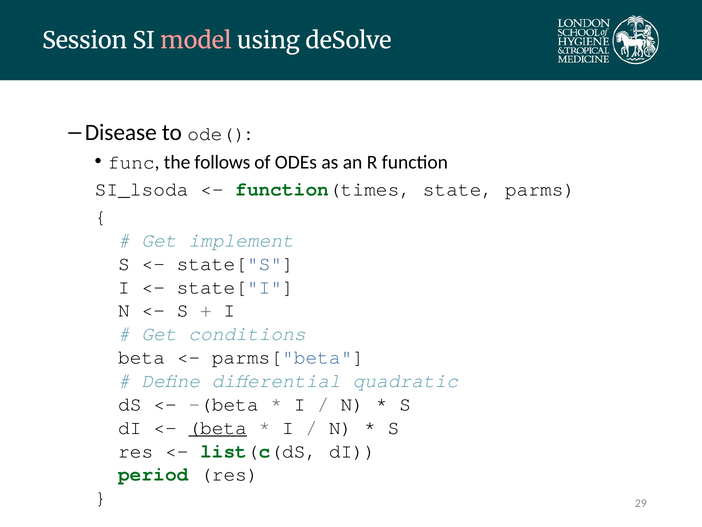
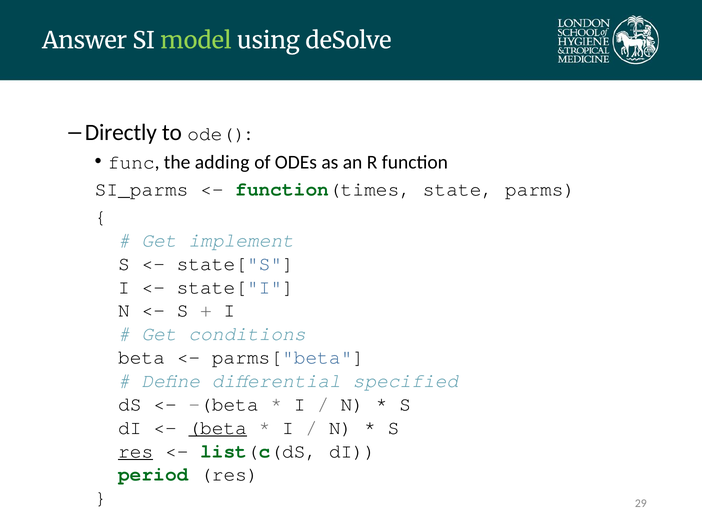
Session: Session -> Answer
model colour: pink -> light green
Disease: Disease -> Directly
follows: follows -> adding
SI_lsoda: SI_lsoda -> SI_parms
quadratic: quadratic -> specified
res at (136, 451) underline: none -> present
